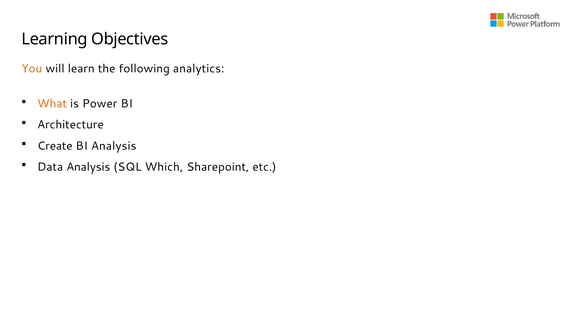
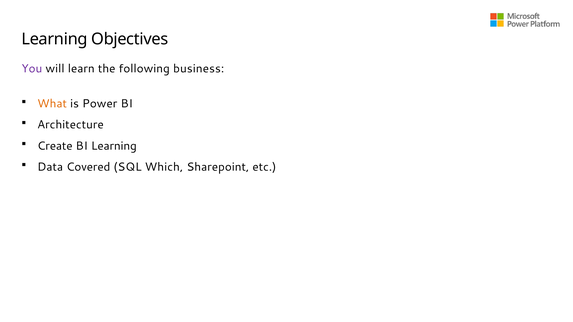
You colour: orange -> purple
analytics: analytics -> business
BI Analysis: Analysis -> Learning
Data Analysis: Analysis -> Covered
